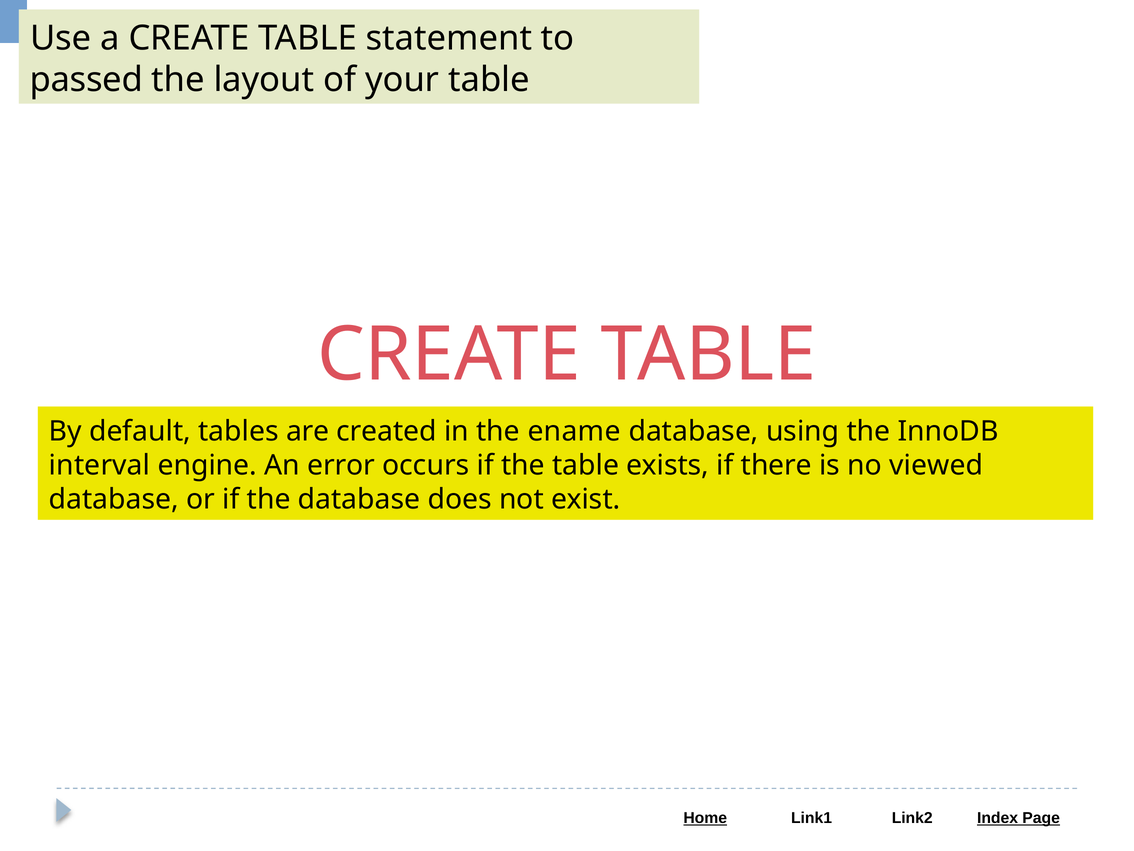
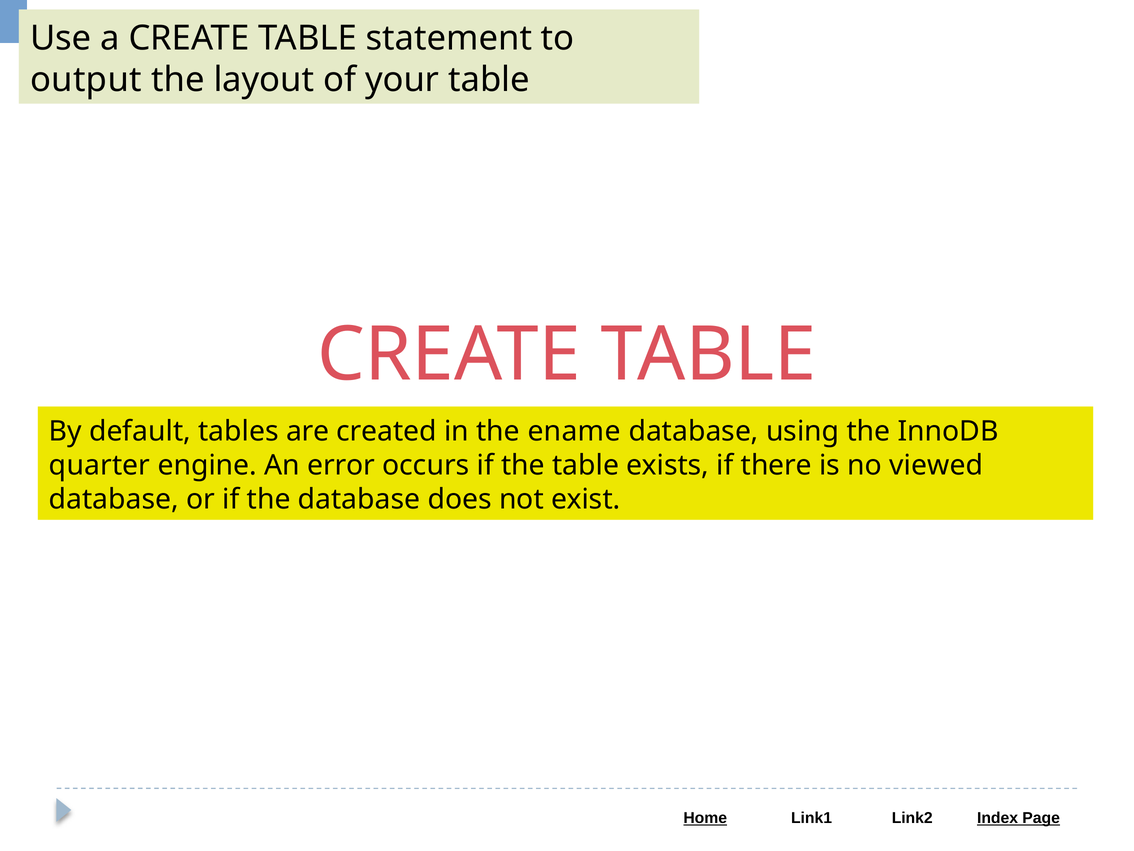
passed: passed -> output
interval: interval -> quarter
